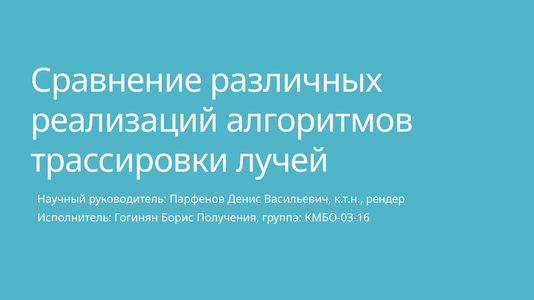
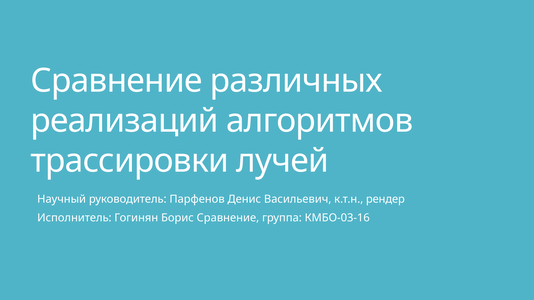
Борис Получения: Получения -> Сравнение
